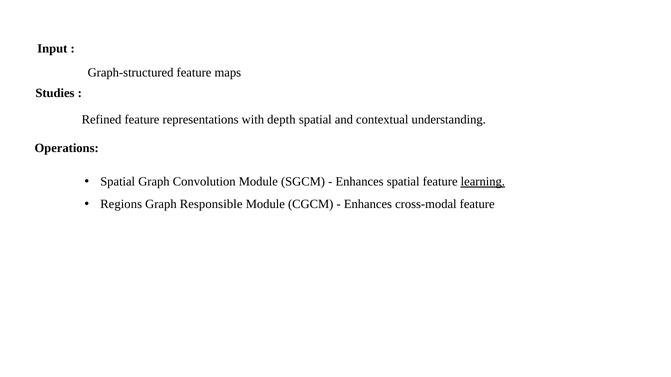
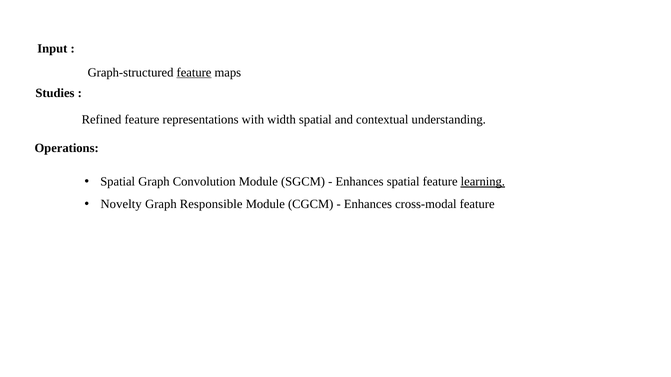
feature at (194, 72) underline: none -> present
depth: depth -> width
Regions: Regions -> Novelty
